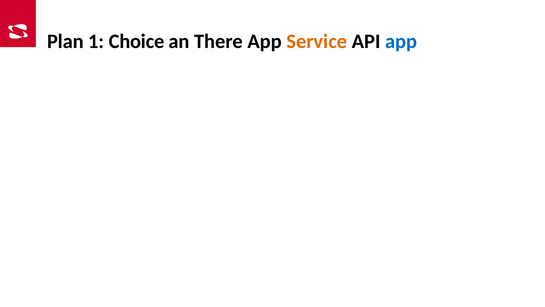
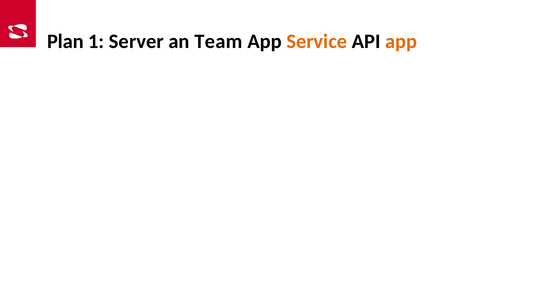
Choice: Choice -> Server
There: There -> Team
app at (401, 41) colour: blue -> orange
